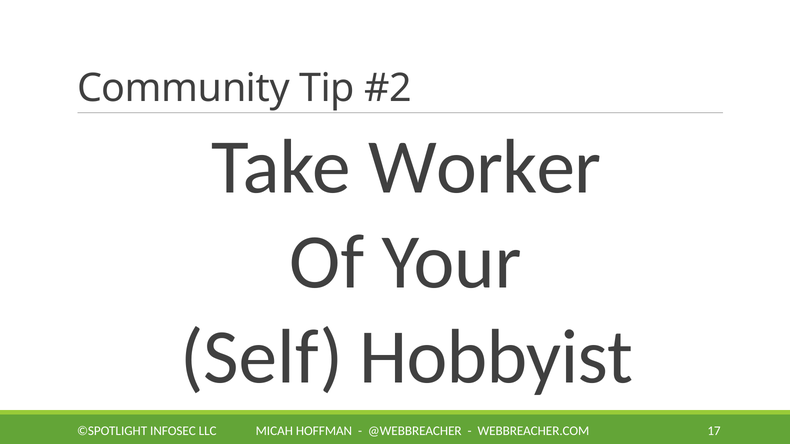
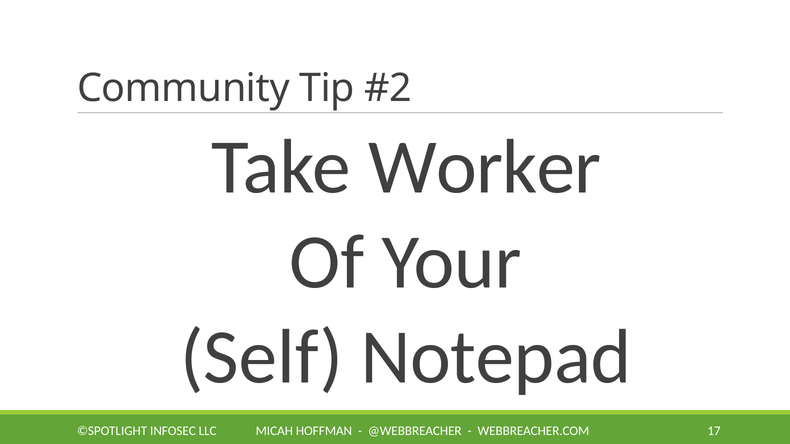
Hobbyist: Hobbyist -> Notepad
